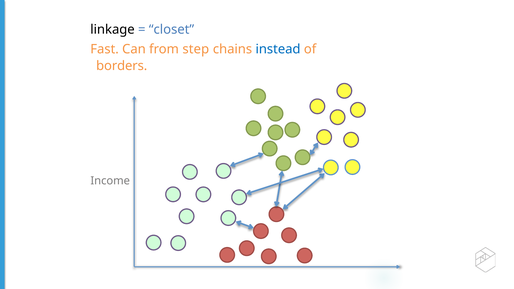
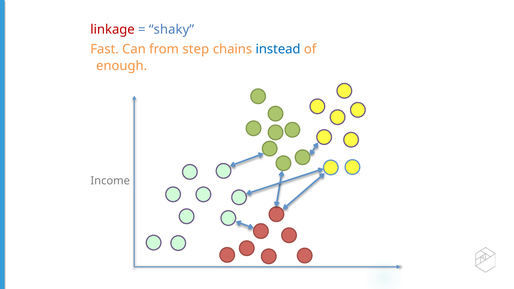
linkage colour: black -> red
closet: closet -> shaky
borders: borders -> enough
